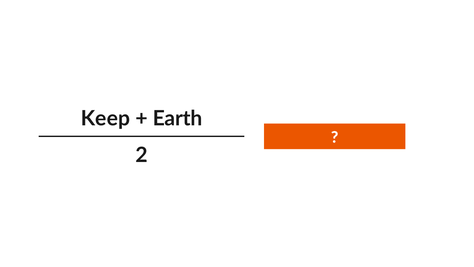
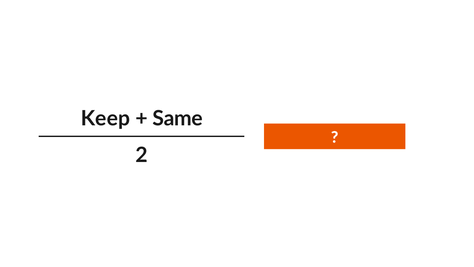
Earth: Earth -> Same
